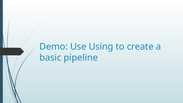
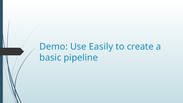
Using: Using -> Easily
